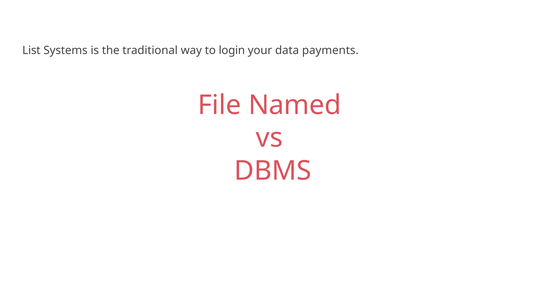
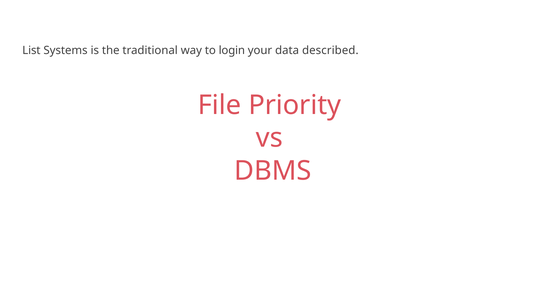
payments: payments -> described
Named: Named -> Priority
